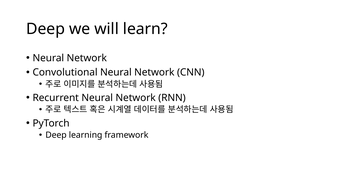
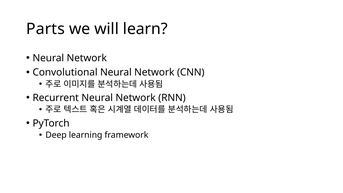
Deep at (46, 29): Deep -> Parts
